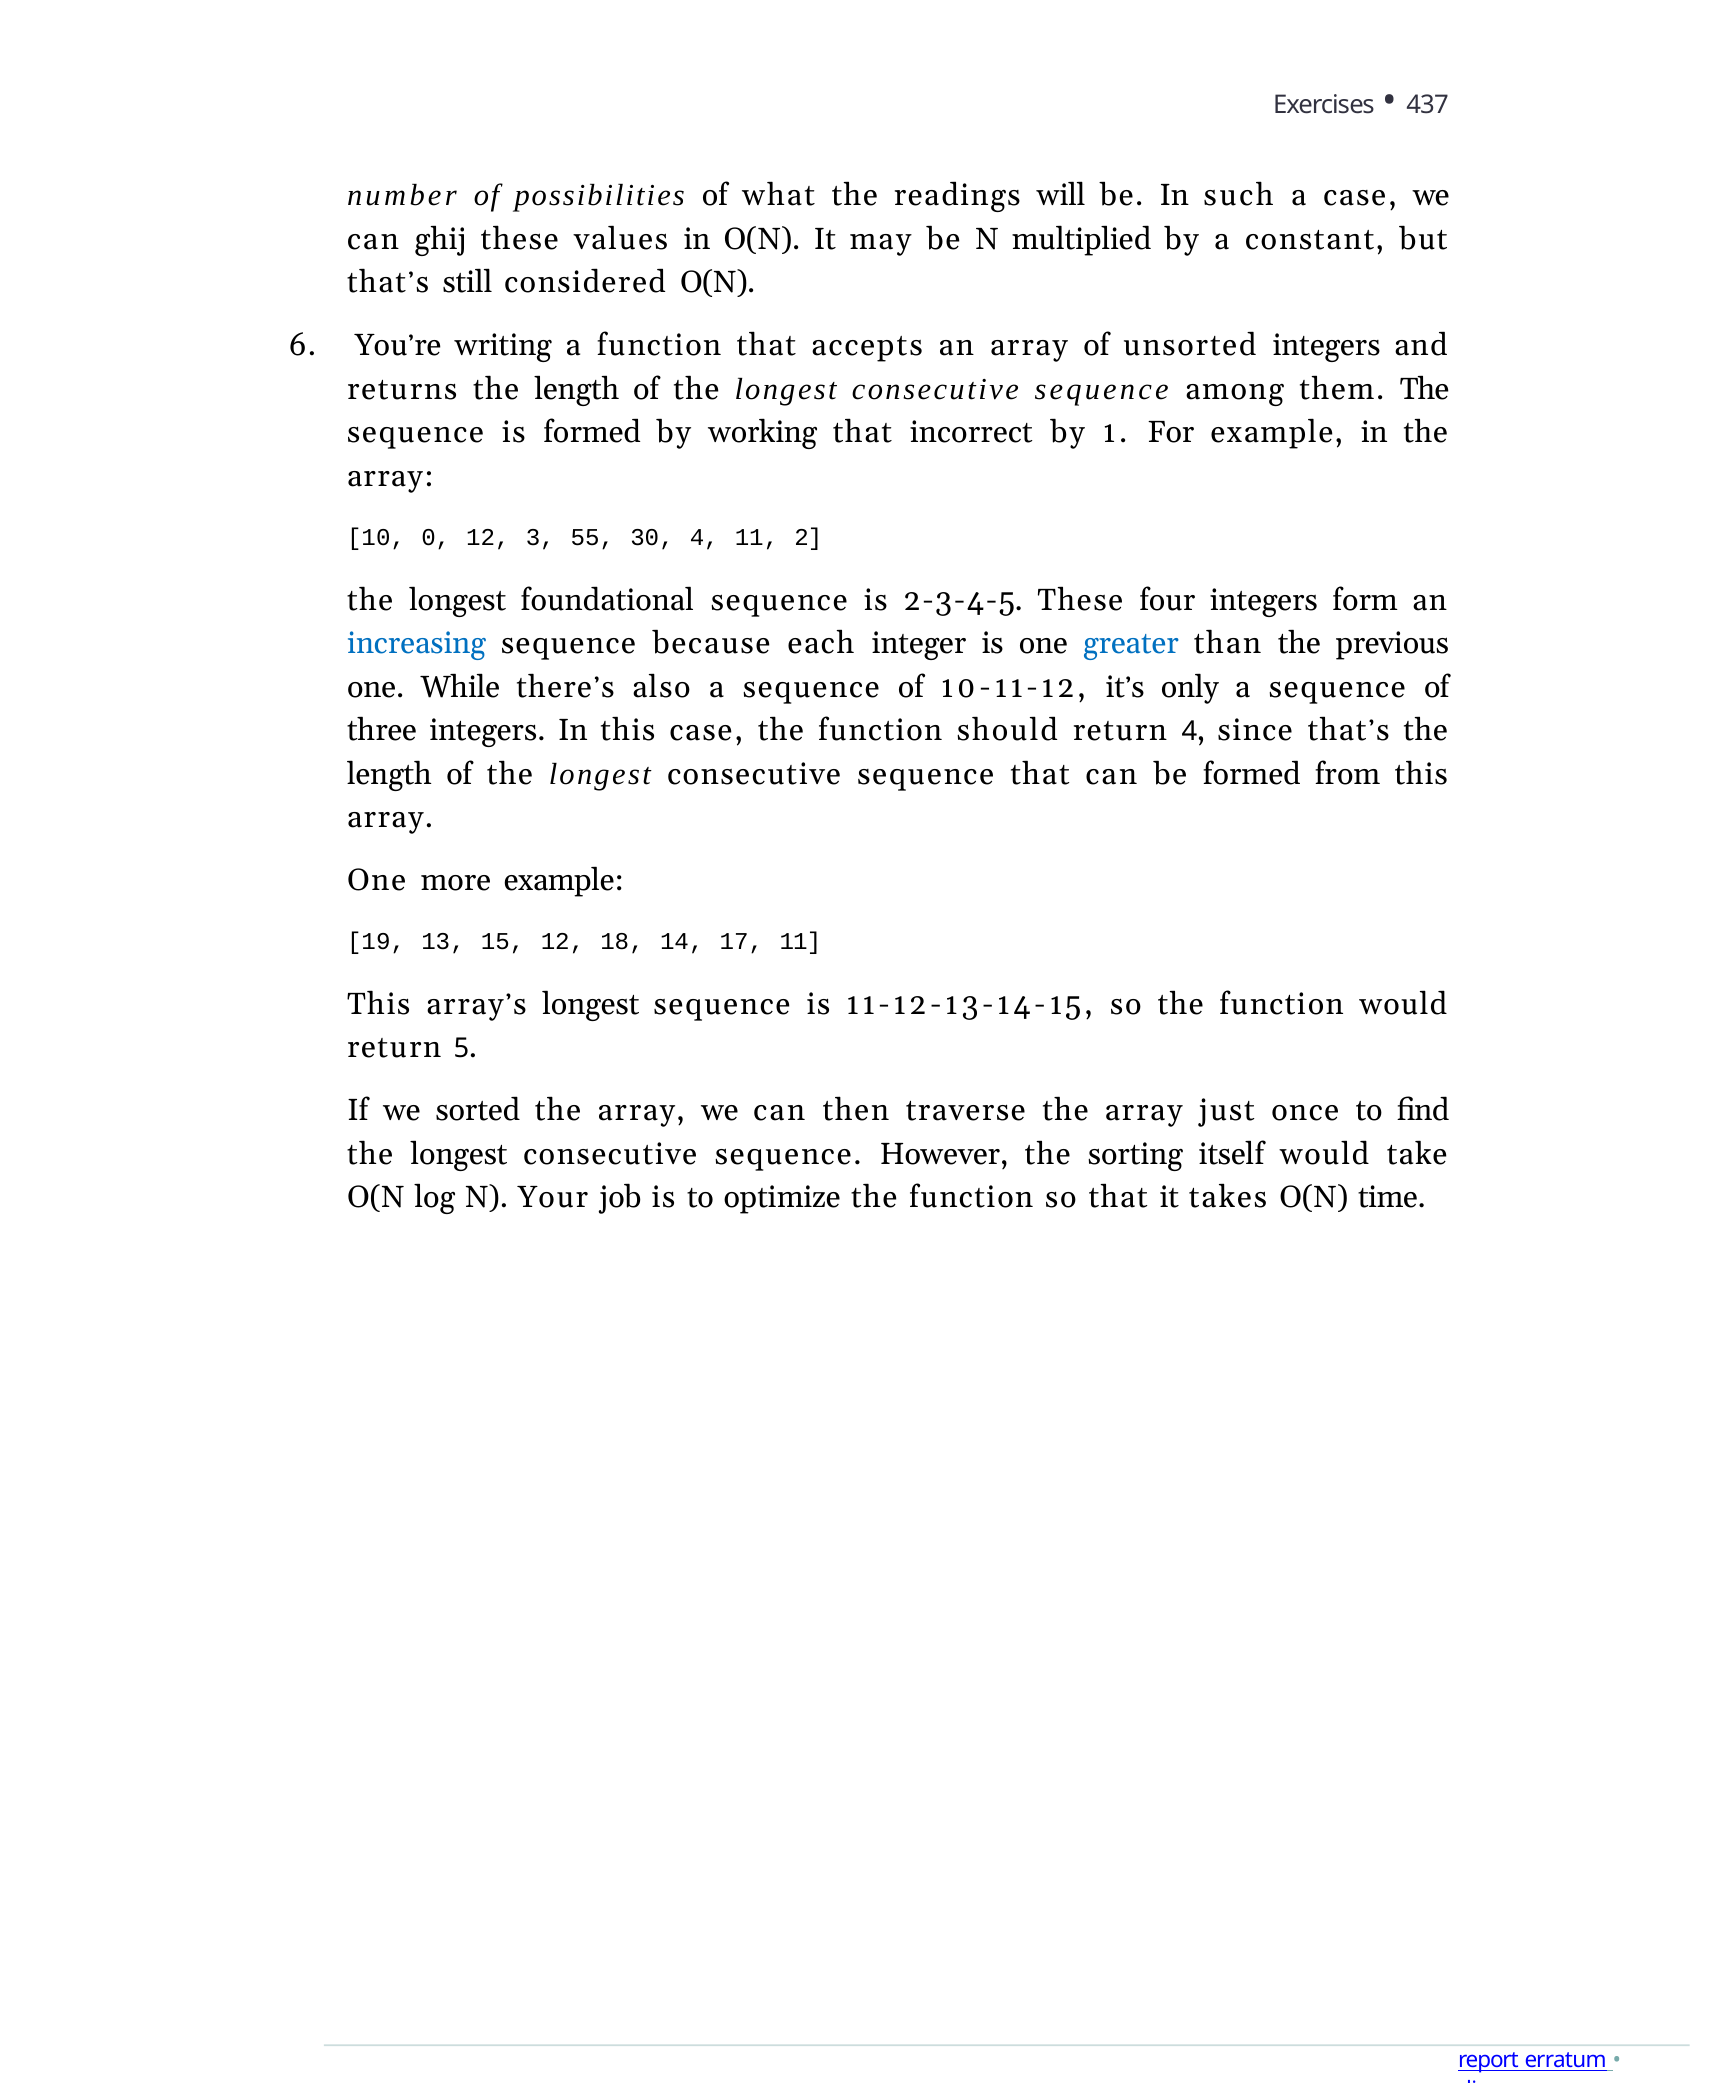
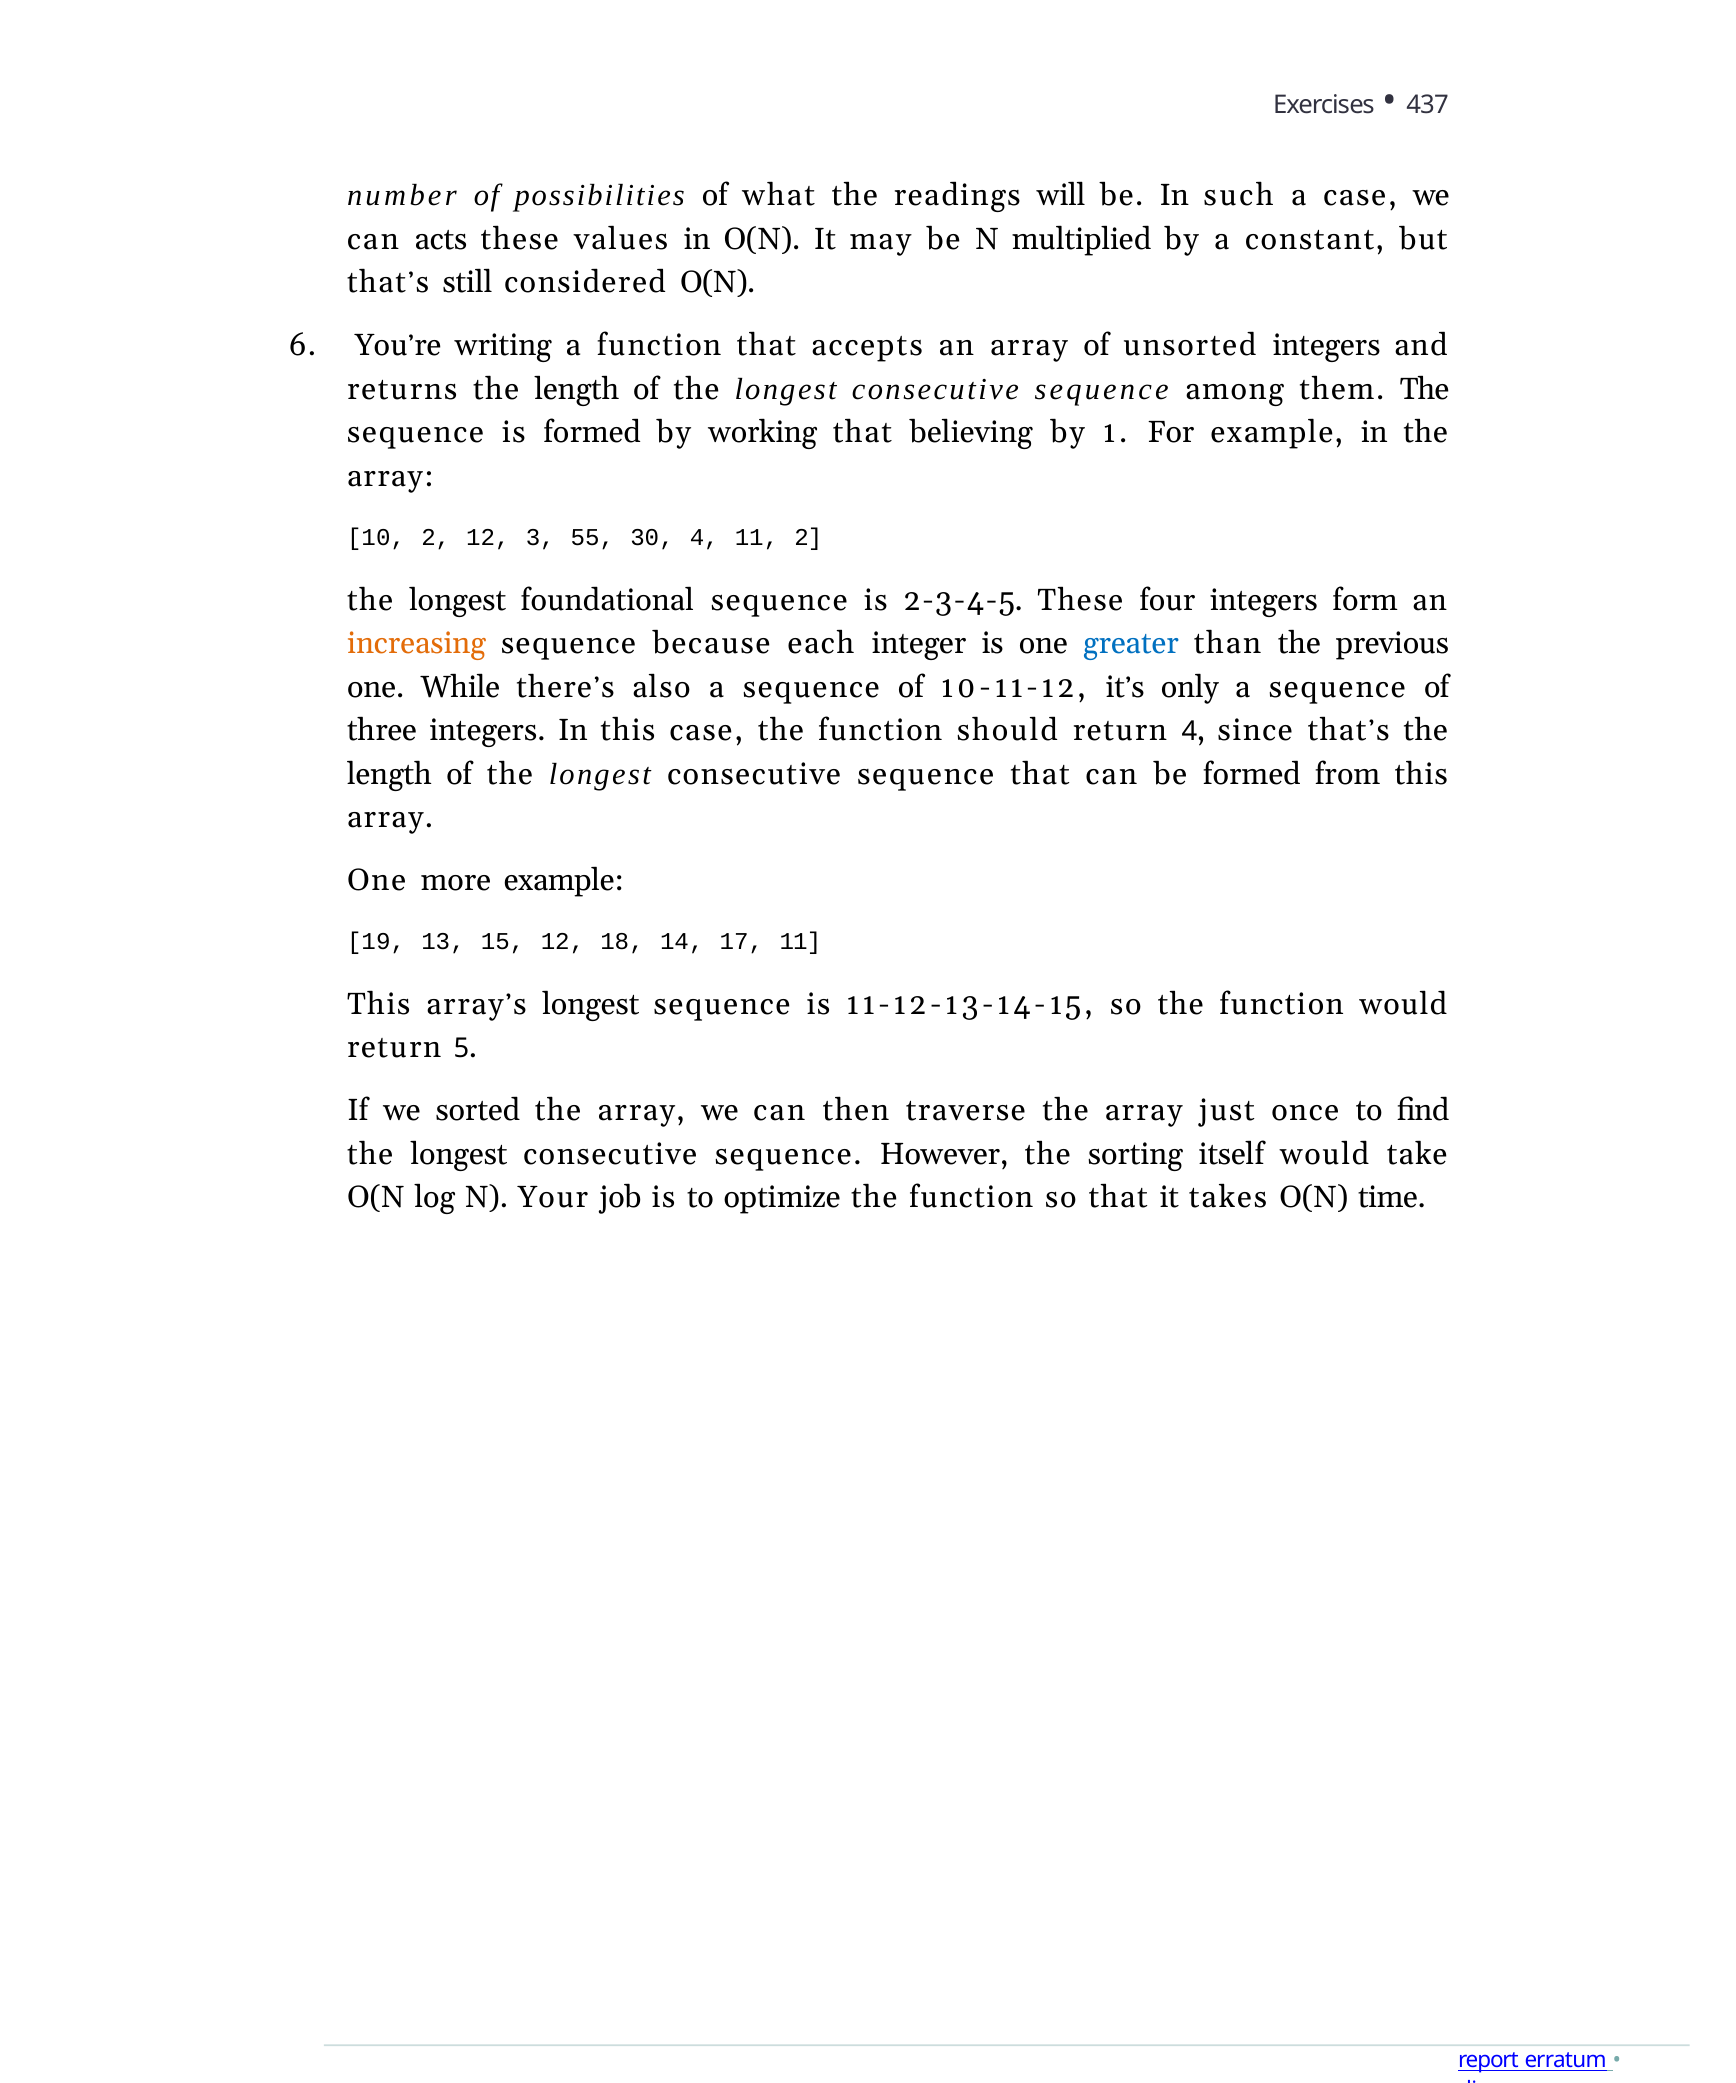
ghij: ghij -> acts
incorrect: incorrect -> believing
10 0: 0 -> 2
increasing colour: blue -> orange
